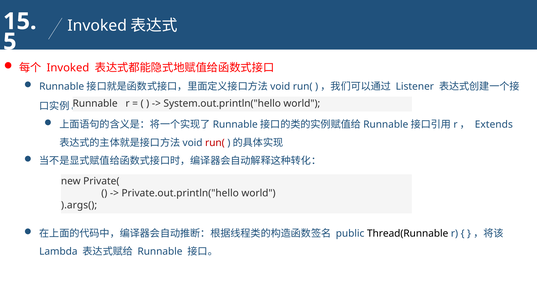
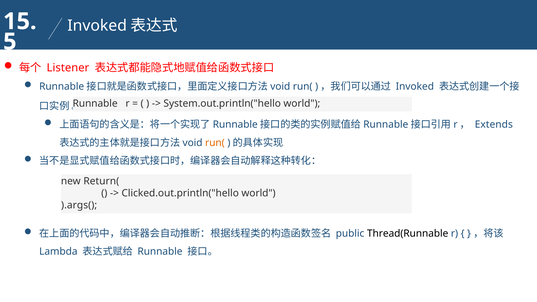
Invoked at (68, 68): Invoked -> Listener
Listener at (415, 86): Listener -> Invoked
run( at (215, 143) colour: red -> orange
Private(: Private( -> Return(
Private.out.println("hello: Private.out.println("hello -> Clicked.out.println("hello
